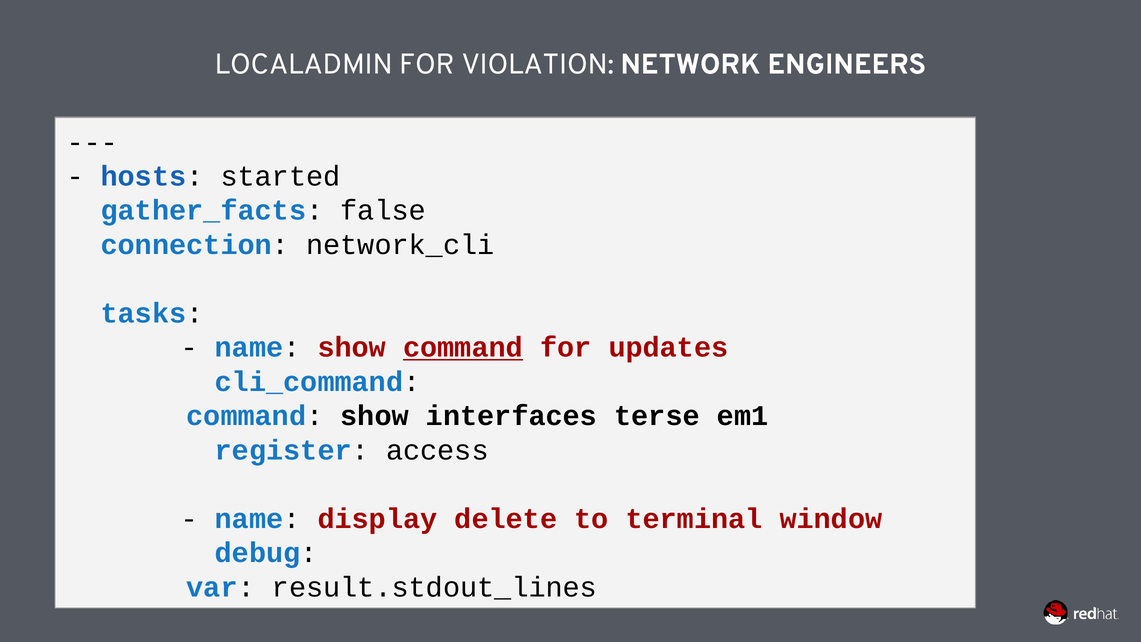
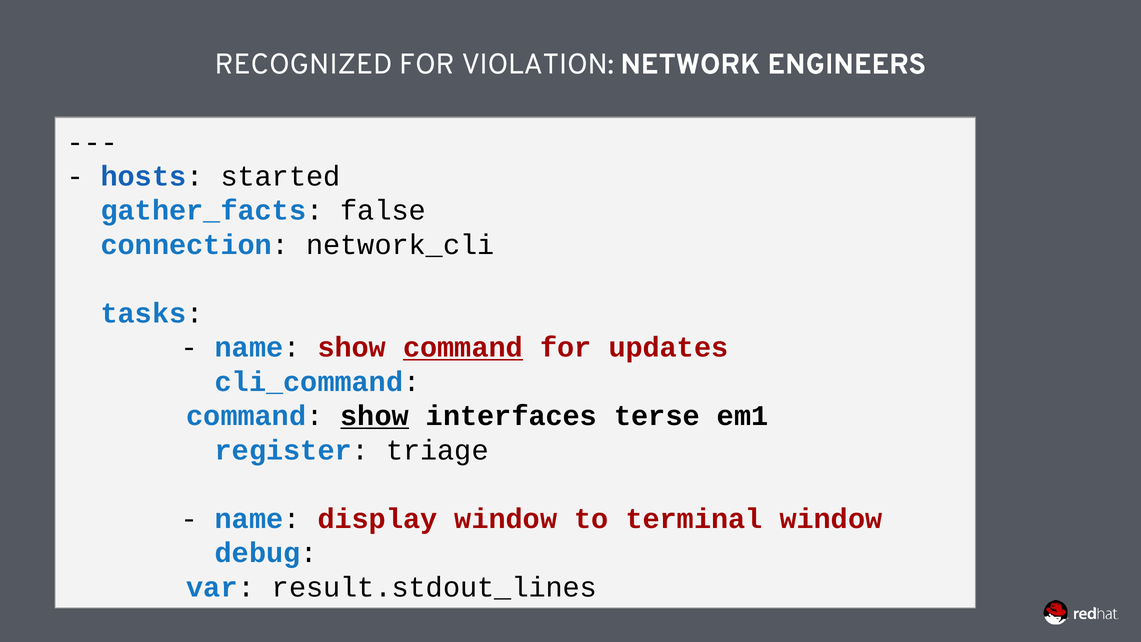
LOCALADMIN: LOCALADMIN -> RECOGNIZED
show at (375, 416) underline: none -> present
access: access -> triage
display delete: delete -> window
